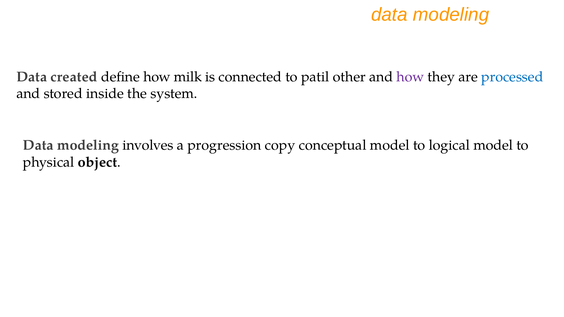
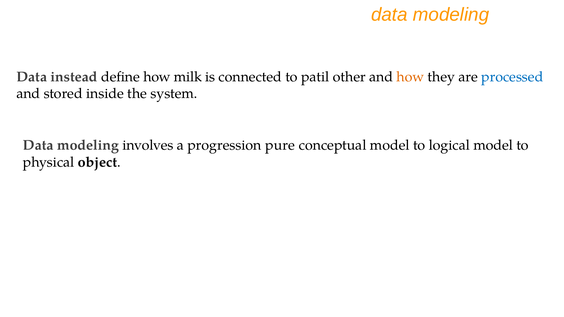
created: created -> instead
how at (410, 77) colour: purple -> orange
copy: copy -> pure
